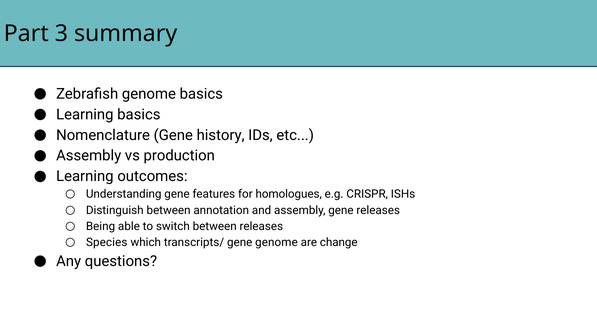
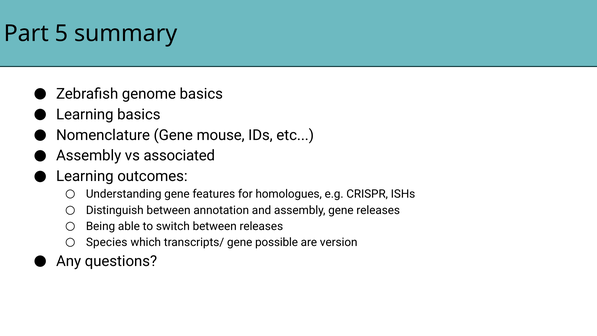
3: 3 -> 5
history: history -> mouse
production: production -> associated
gene genome: genome -> possible
change: change -> version
